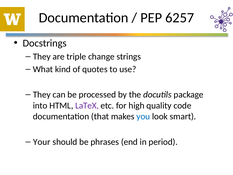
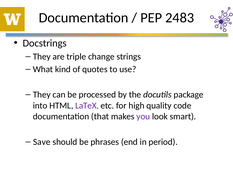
6257: 6257 -> 2483
you colour: blue -> purple
Your: Your -> Save
